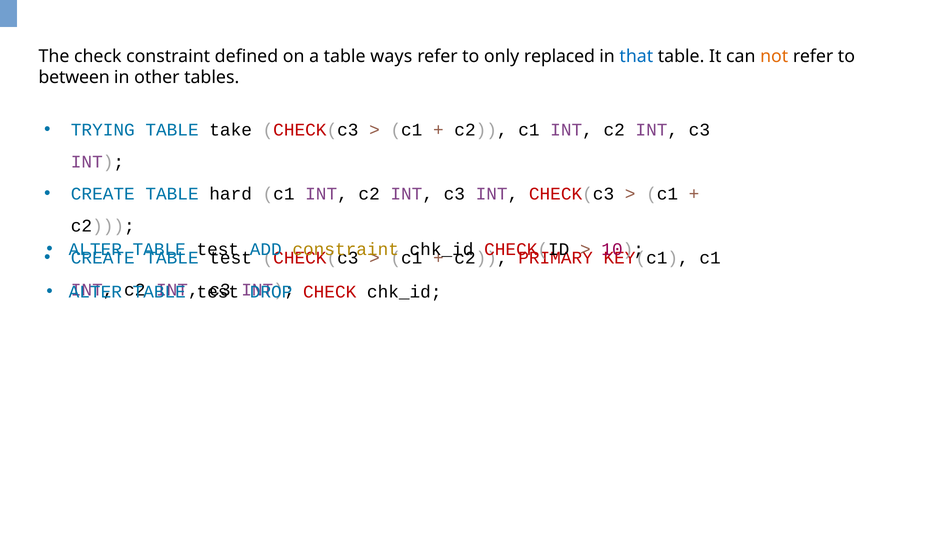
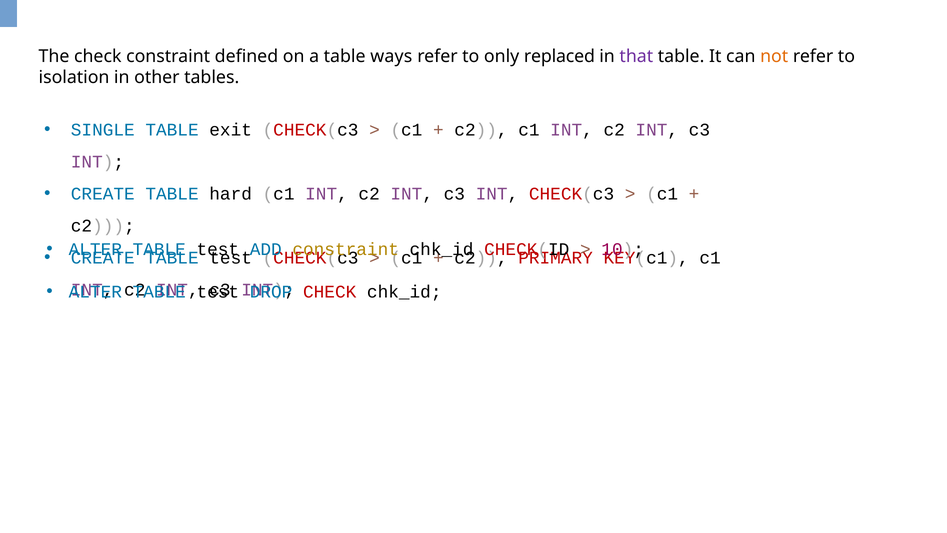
that colour: blue -> purple
between: between -> isolation
TRYING: TRYING -> SINGLE
take: take -> exit
